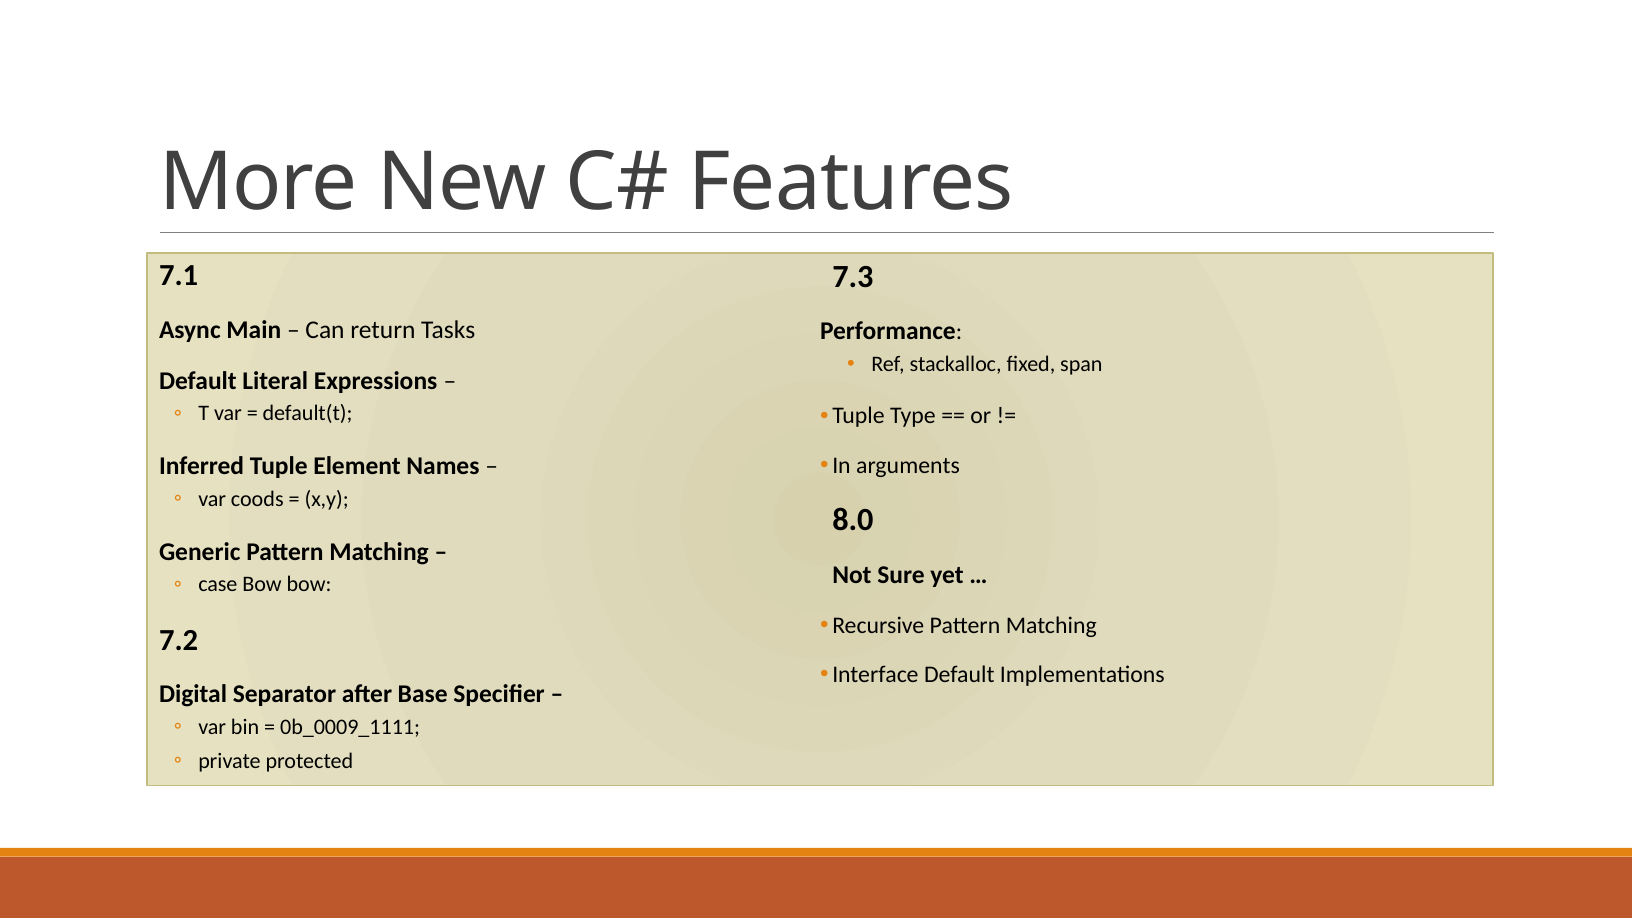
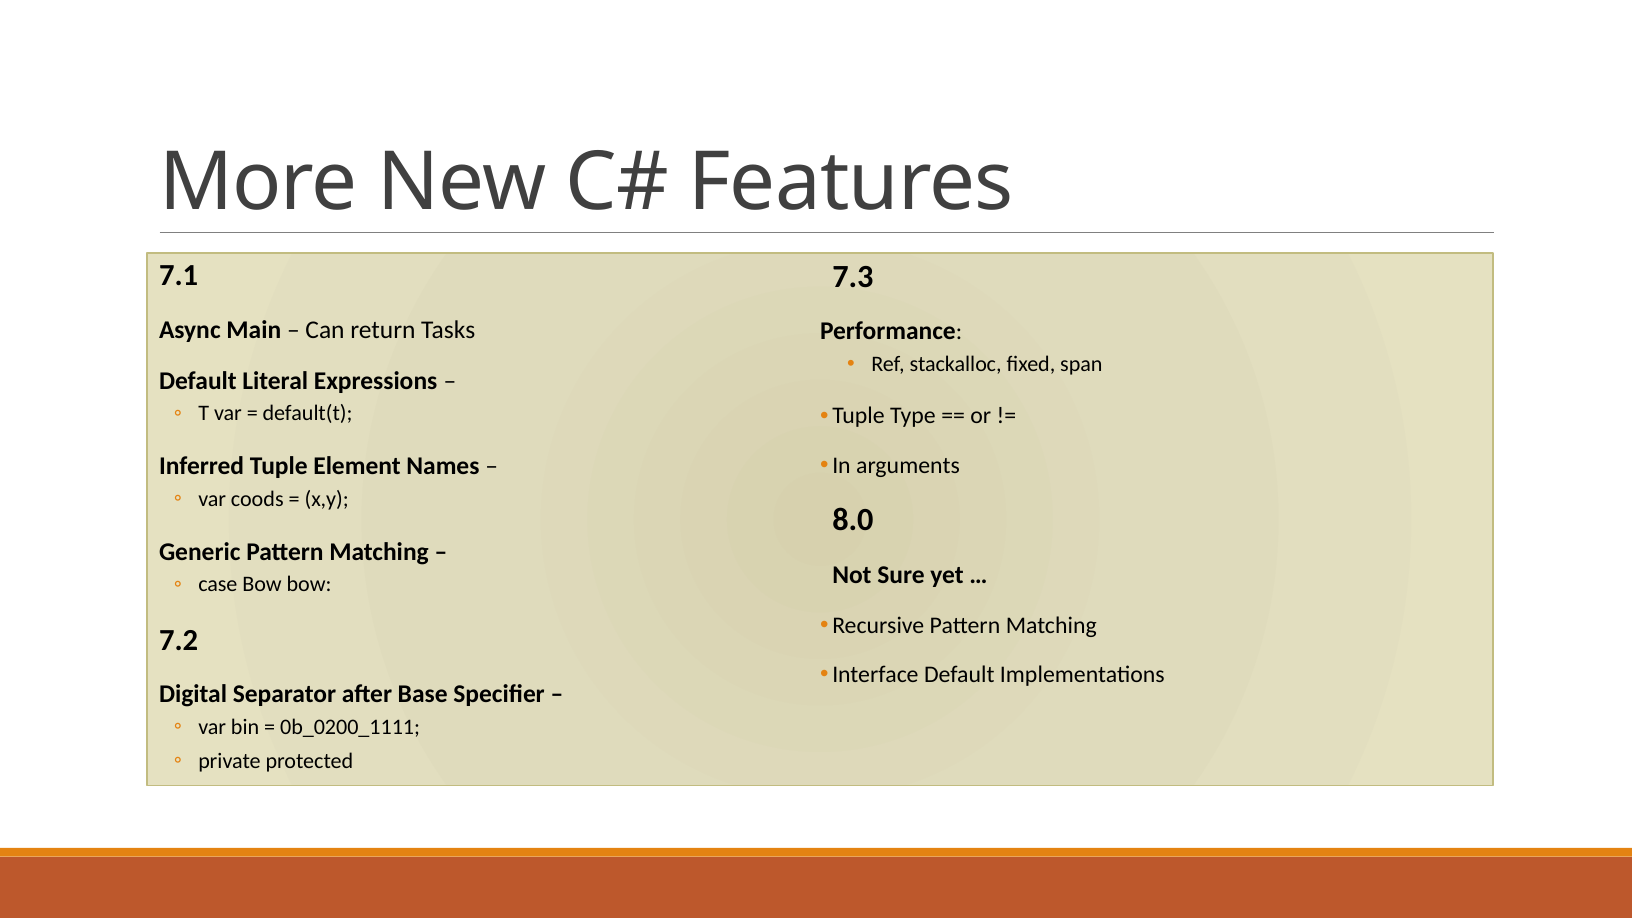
0b_0009_1111: 0b_0009_1111 -> 0b_0200_1111
